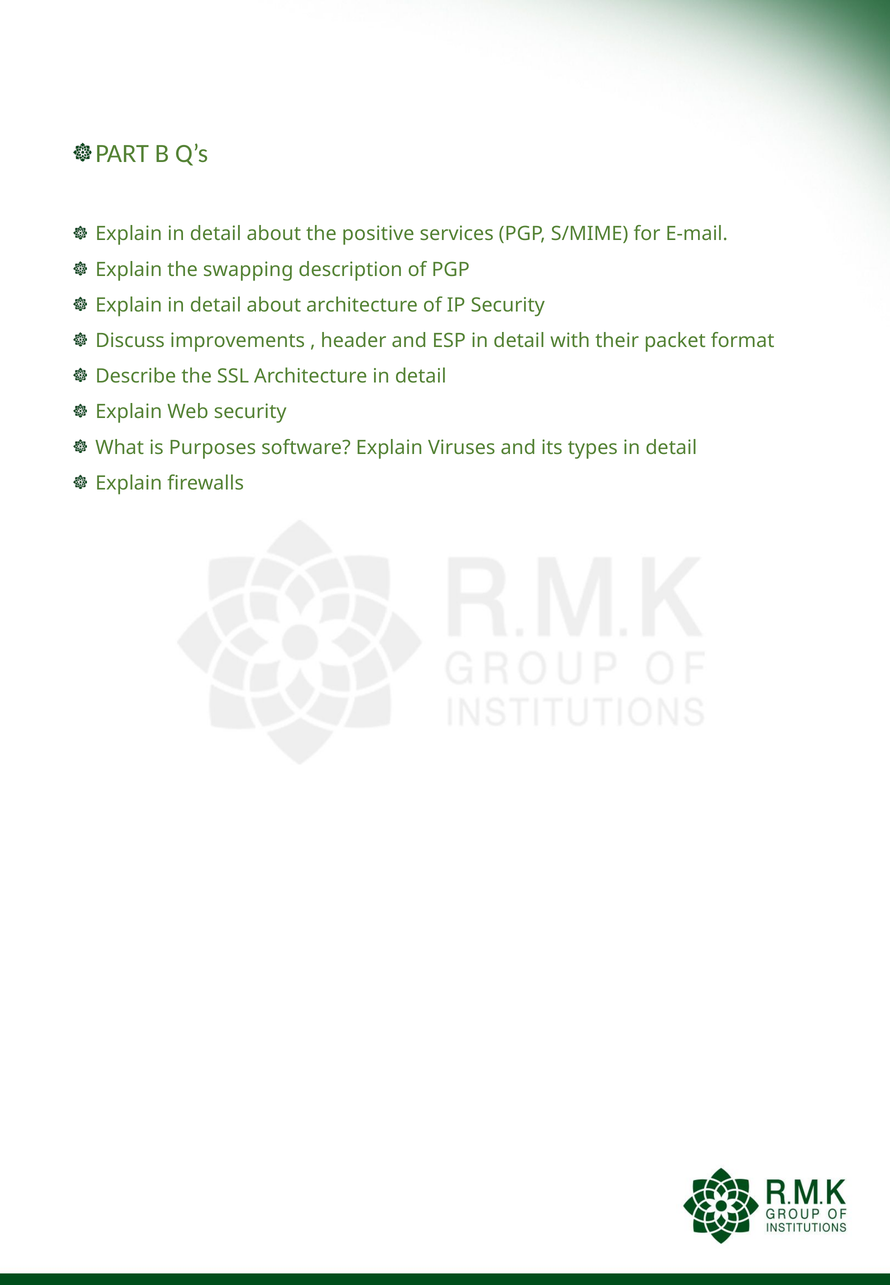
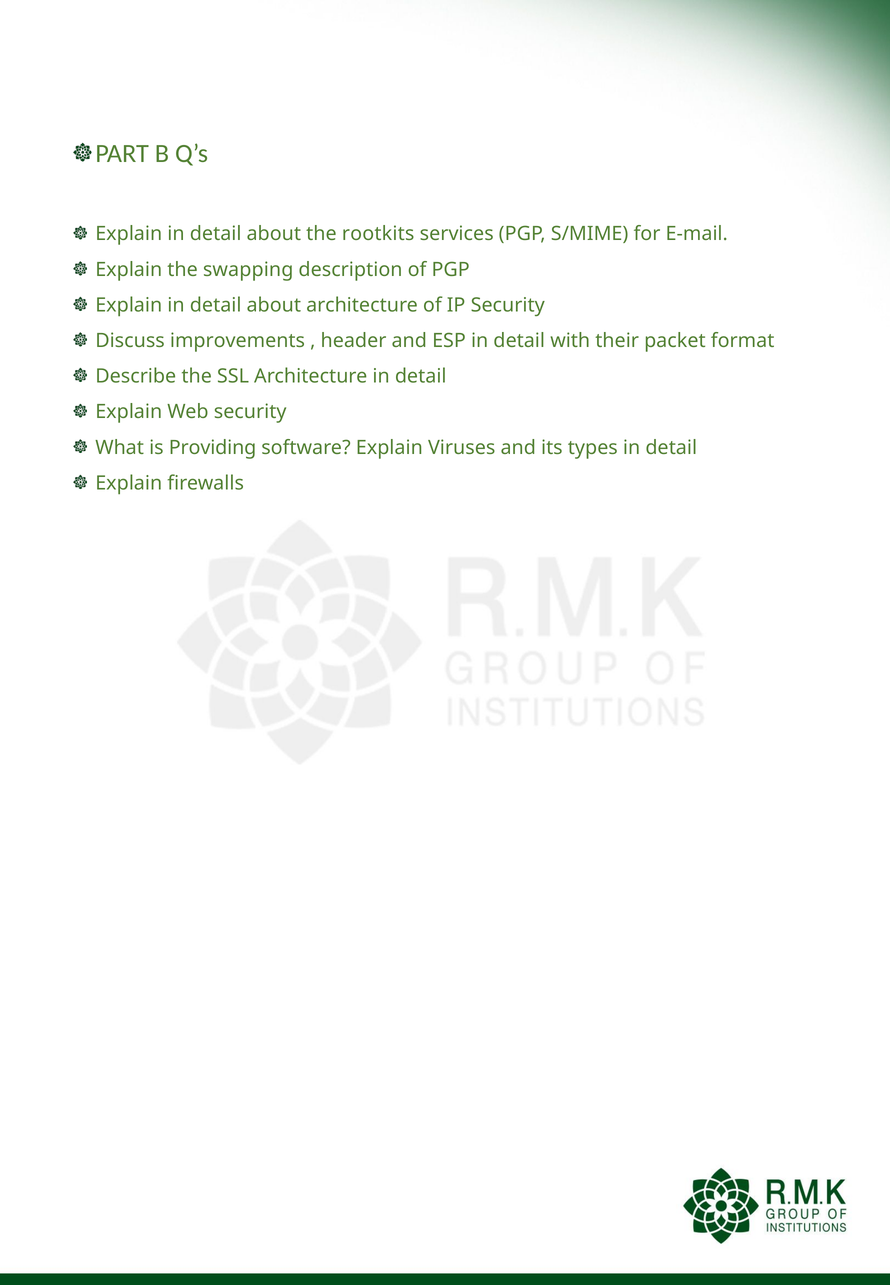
positive: positive -> rootkits
Purposes: Purposes -> Providing
